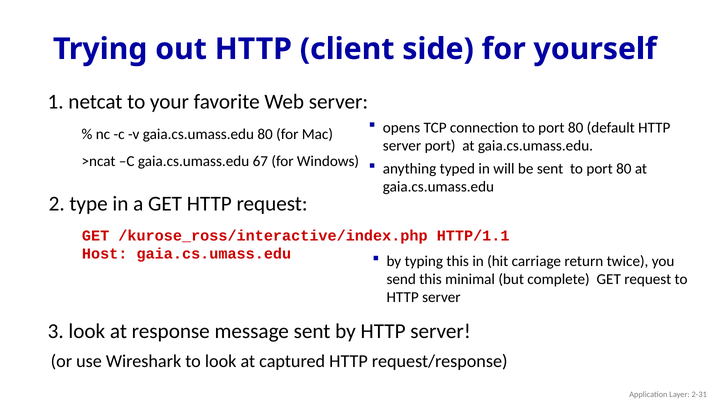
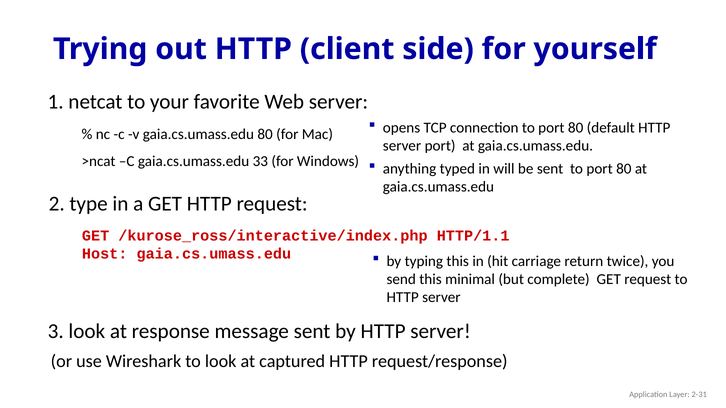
67: 67 -> 33
